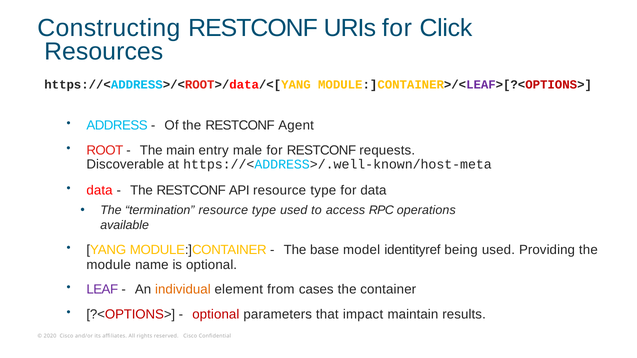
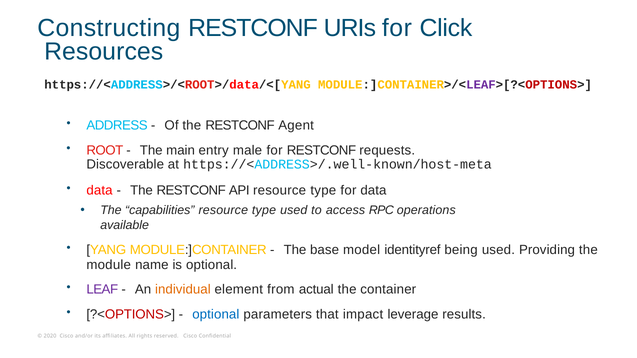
termination: termination -> capabilities
cases: cases -> actual
optional at (216, 314) colour: red -> blue
maintain: maintain -> leverage
